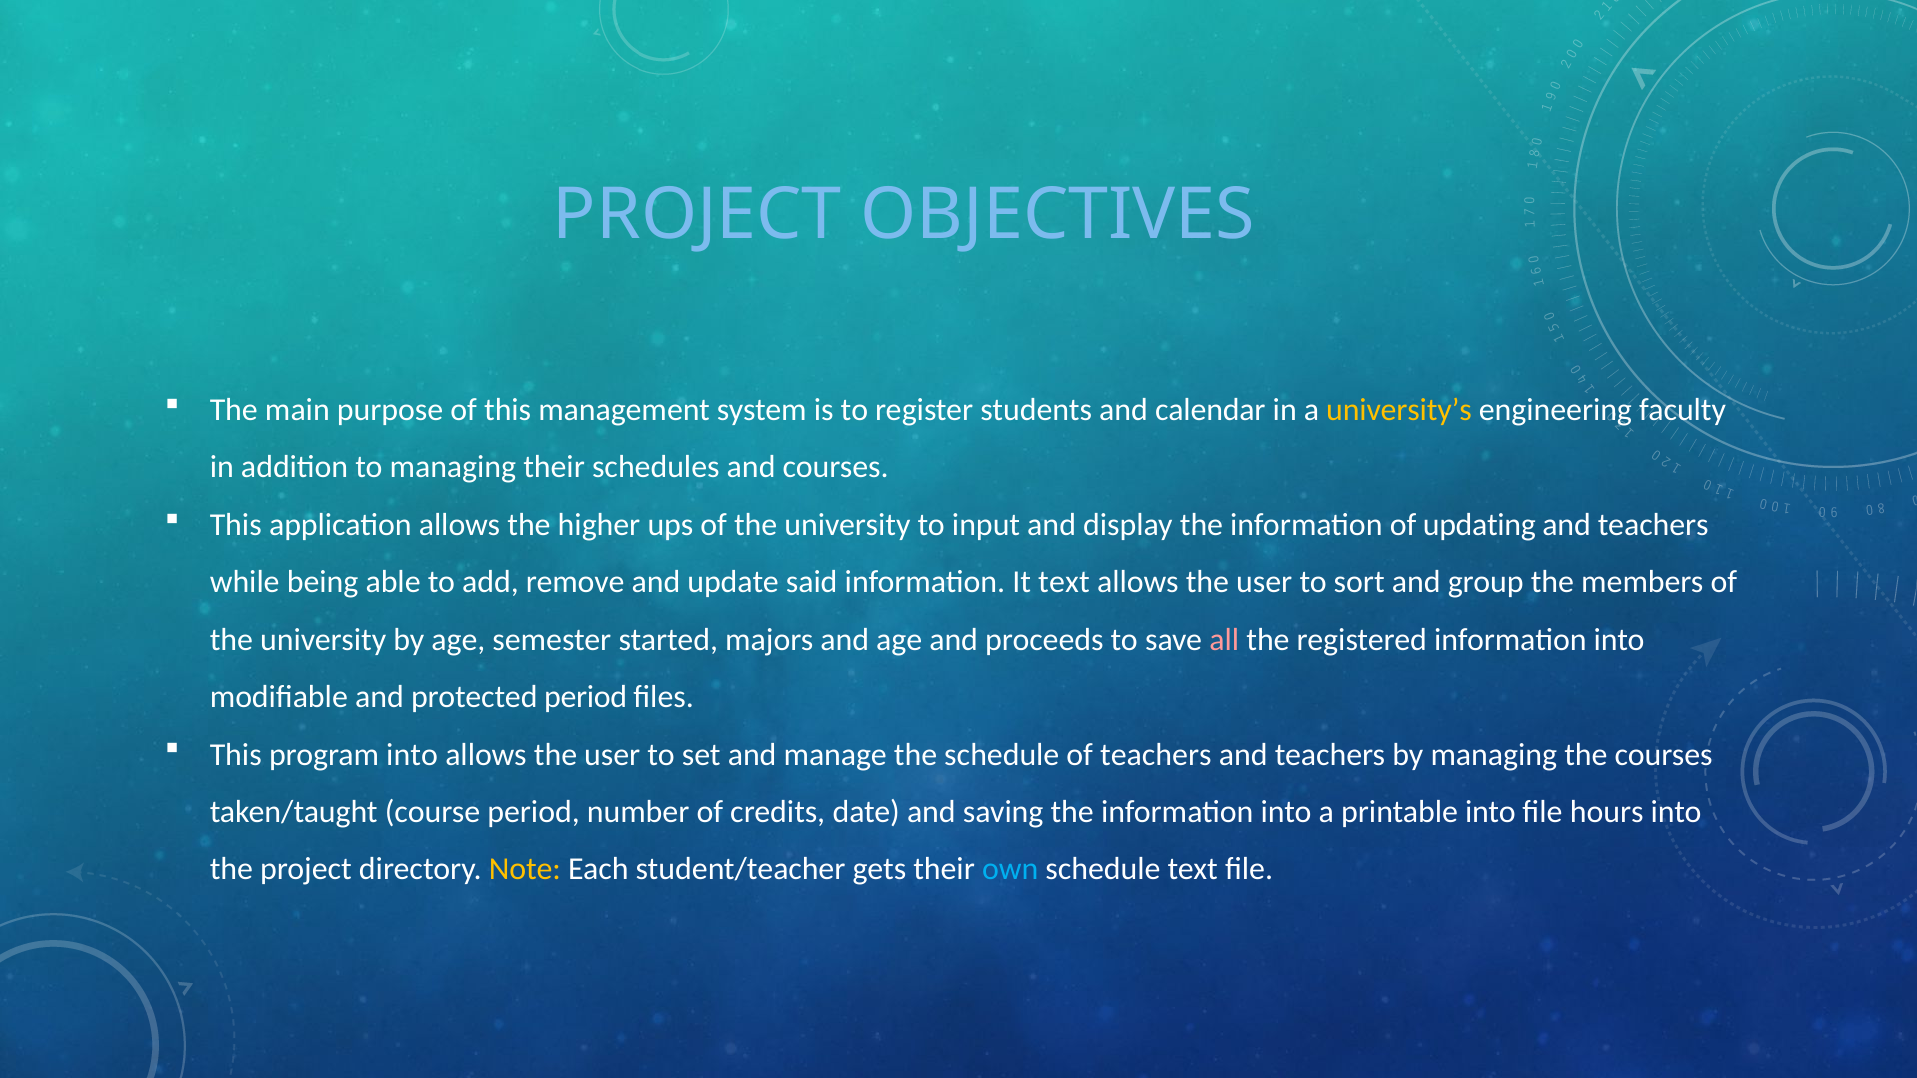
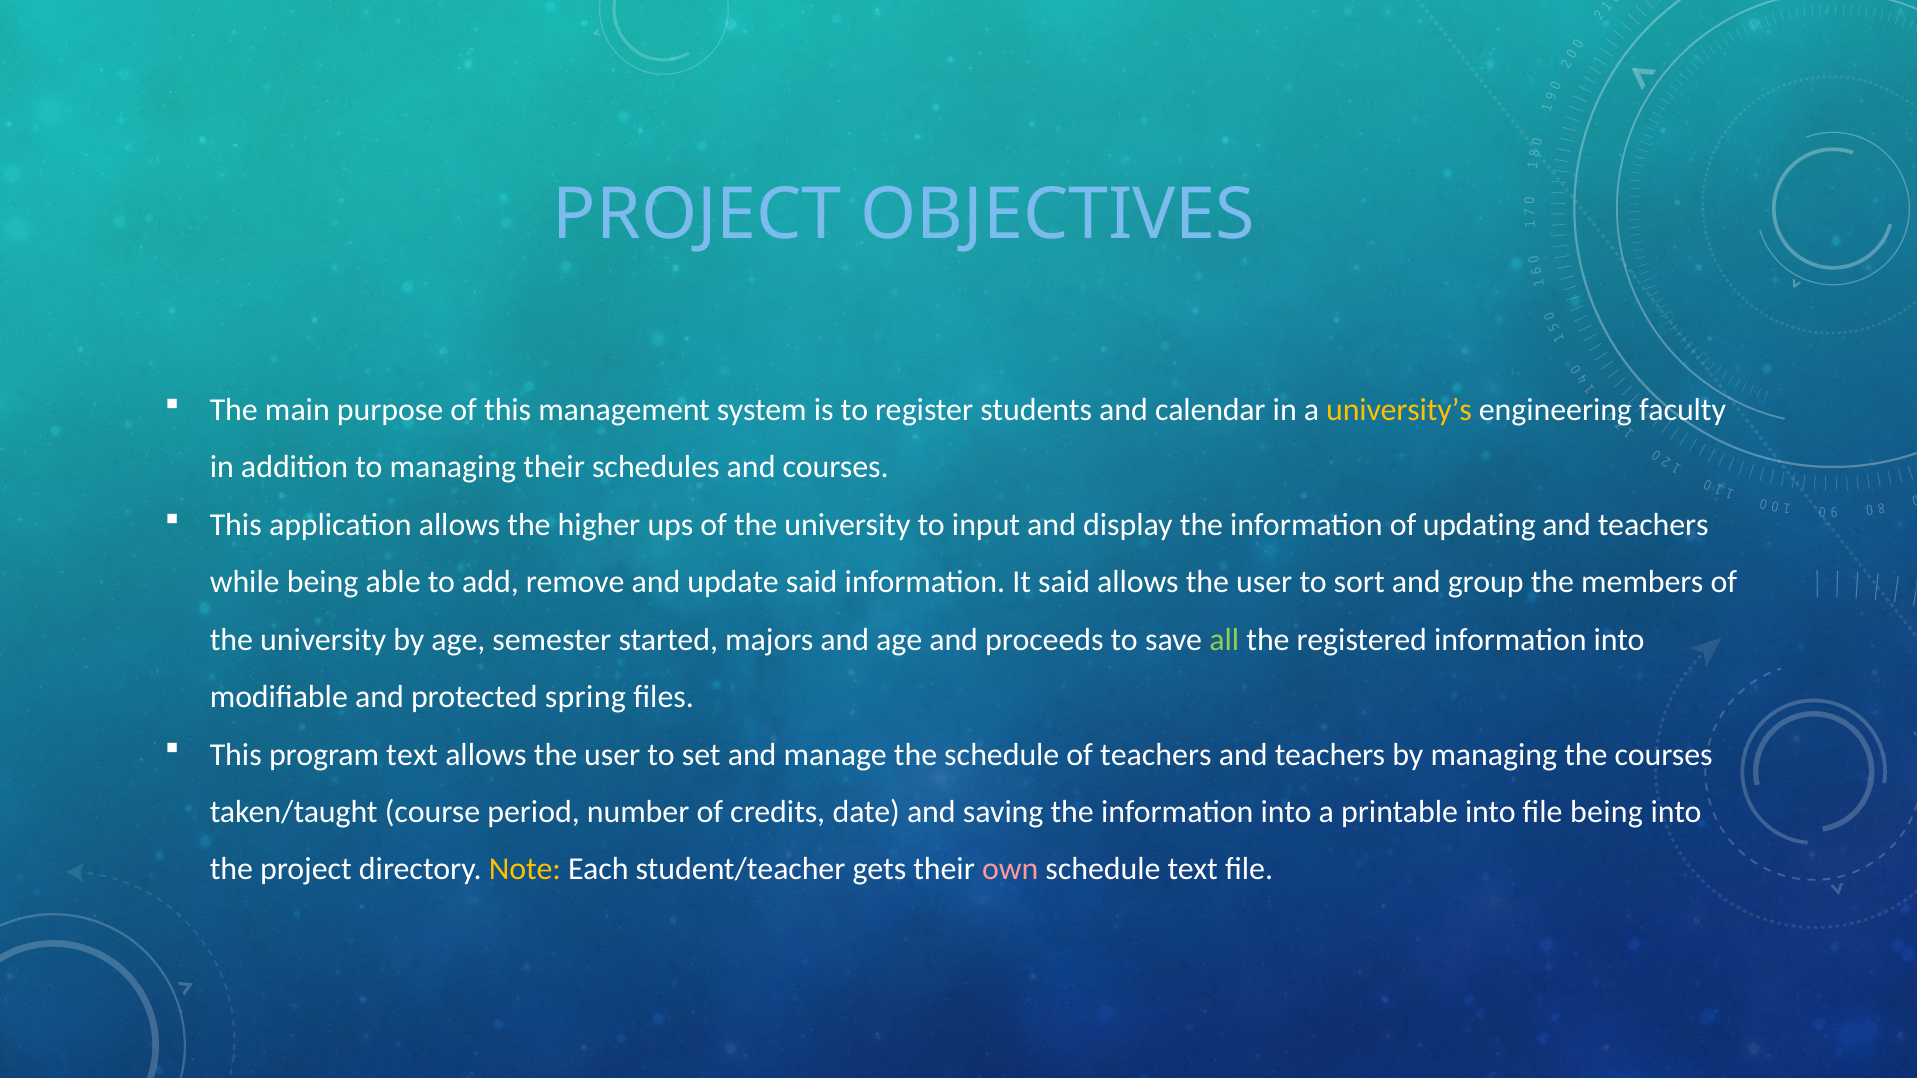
It text: text -> said
all colour: pink -> light green
protected period: period -> spring
program into: into -> text
file hours: hours -> being
own colour: light blue -> pink
